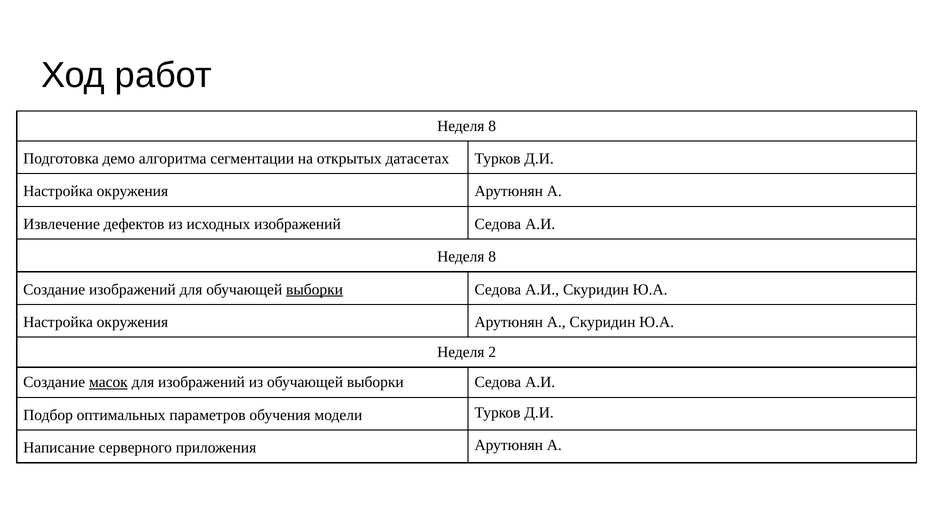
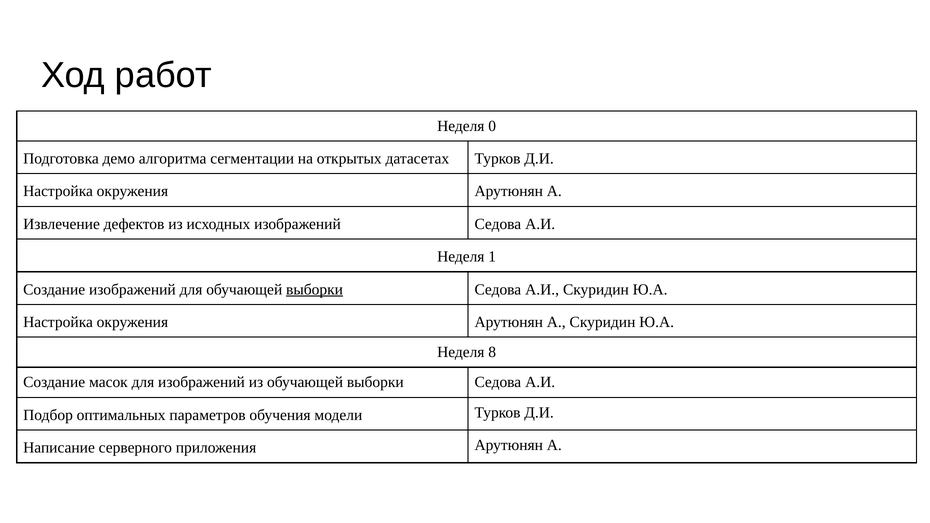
8 at (492, 126): 8 -> 0
8 at (492, 257): 8 -> 1
2: 2 -> 8
масок underline: present -> none
